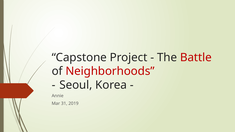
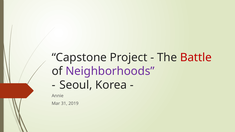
Neighborhoods colour: red -> purple
